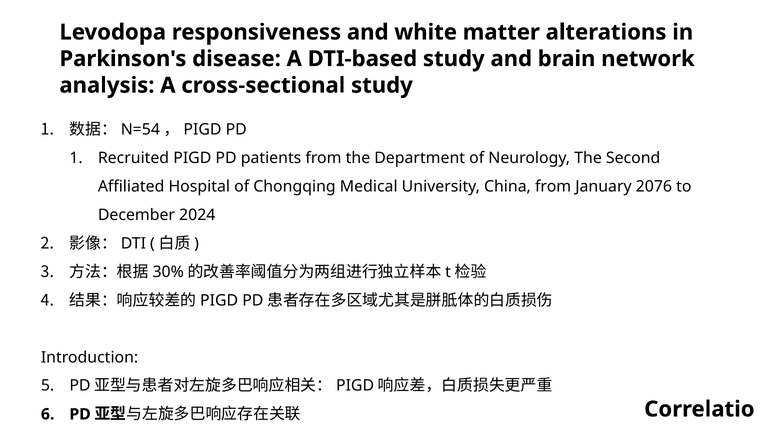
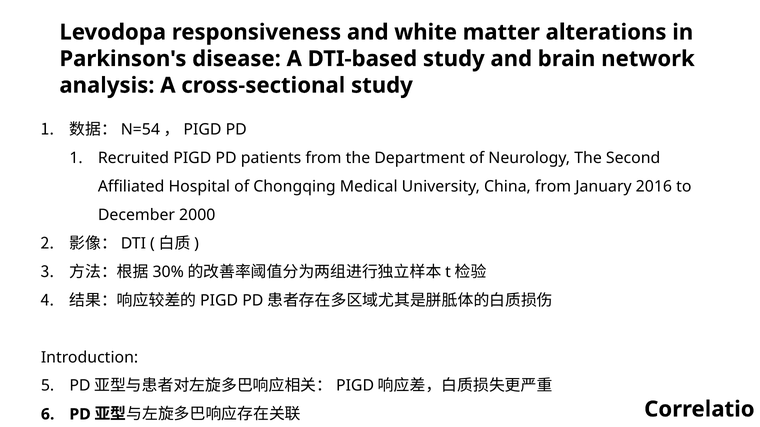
2076: 2076 -> 2016
2024: 2024 -> 2000
